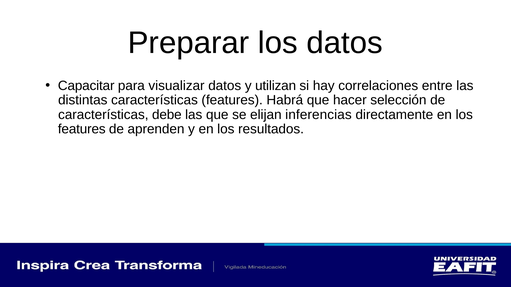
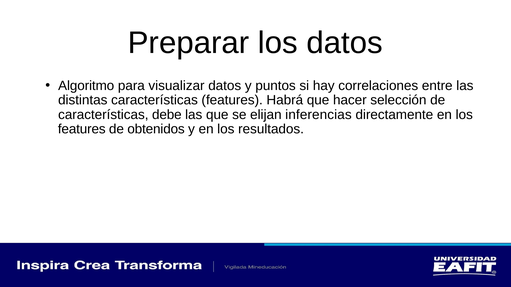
Capacitar: Capacitar -> Algoritmo
utilizan: utilizan -> puntos
aprenden: aprenden -> obtenidos
